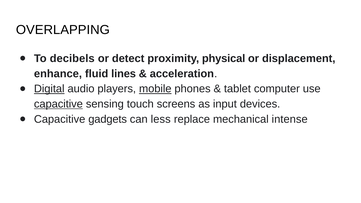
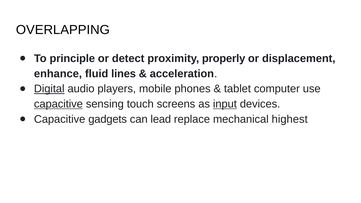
decibels: decibels -> principle
physical: physical -> properly
mobile underline: present -> none
input underline: none -> present
less: less -> lead
intense: intense -> highest
